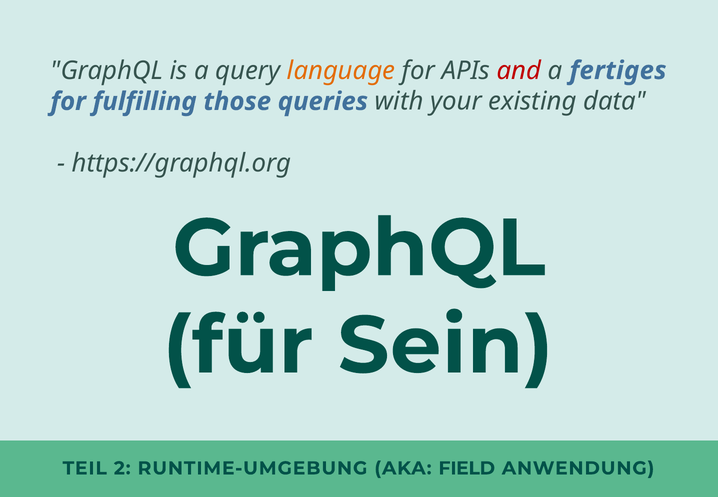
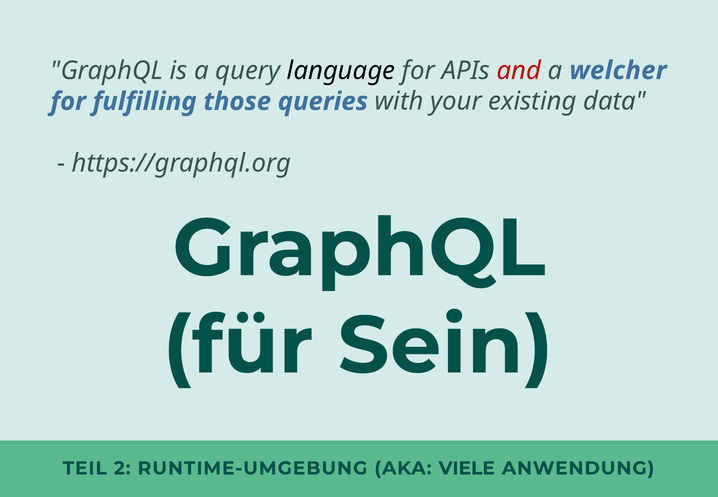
language colour: orange -> black
fertiges: fertiges -> welcher
FIELD: FIELD -> VIELE
